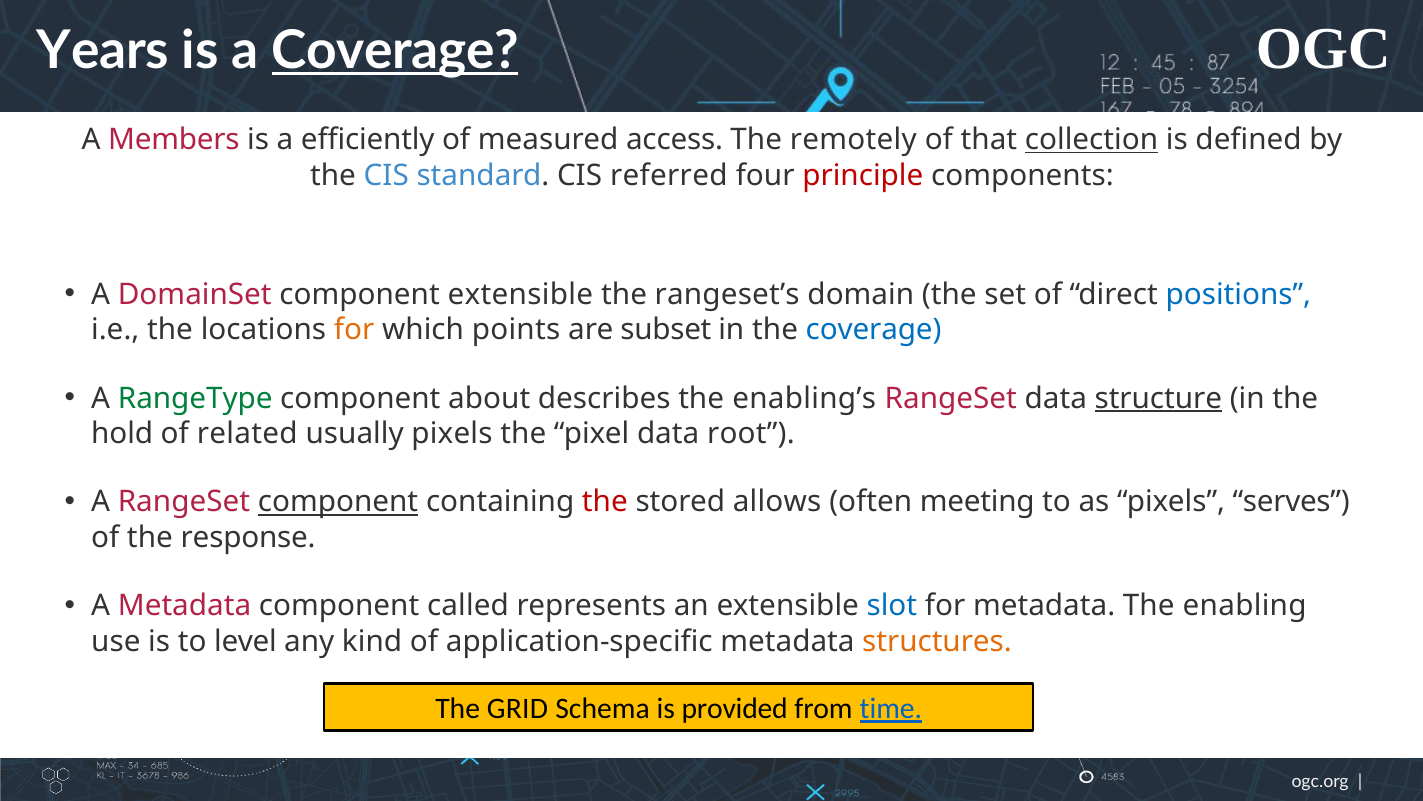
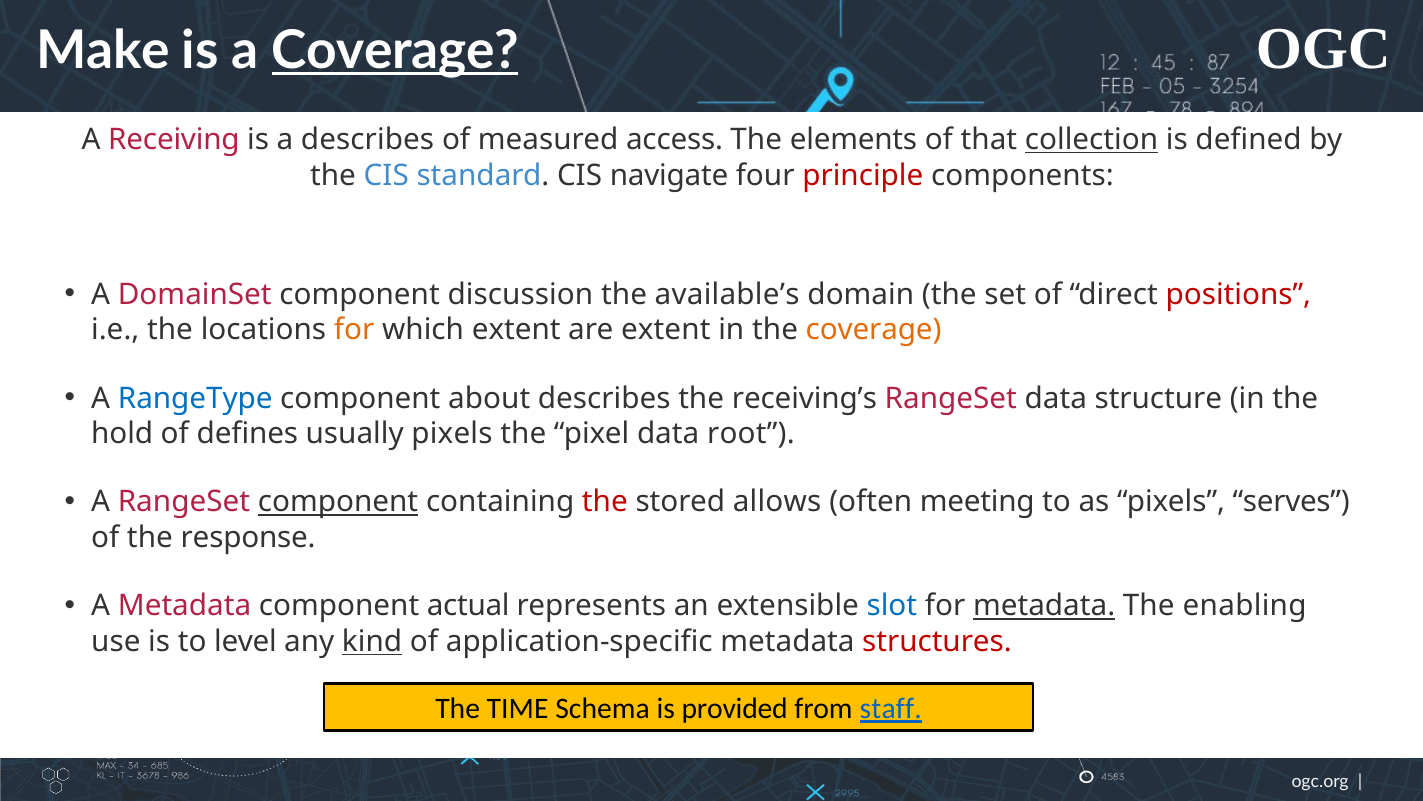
Years: Years -> Make
Members: Members -> Receiving
a efficiently: efficiently -> describes
remotely: remotely -> elements
referred: referred -> navigate
component extensible: extensible -> discussion
rangeset’s: rangeset’s -> available’s
positions colour: blue -> red
which points: points -> extent
are subset: subset -> extent
coverage at (874, 330) colour: blue -> orange
RangeType colour: green -> blue
enabling’s: enabling’s -> receiving’s
structure underline: present -> none
related: related -> defines
called: called -> actual
metadata at (1044, 606) underline: none -> present
kind underline: none -> present
structures colour: orange -> red
GRID: GRID -> TIME
time: time -> staff
